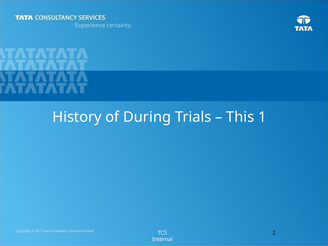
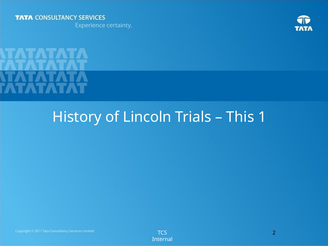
During: During -> Lincoln
